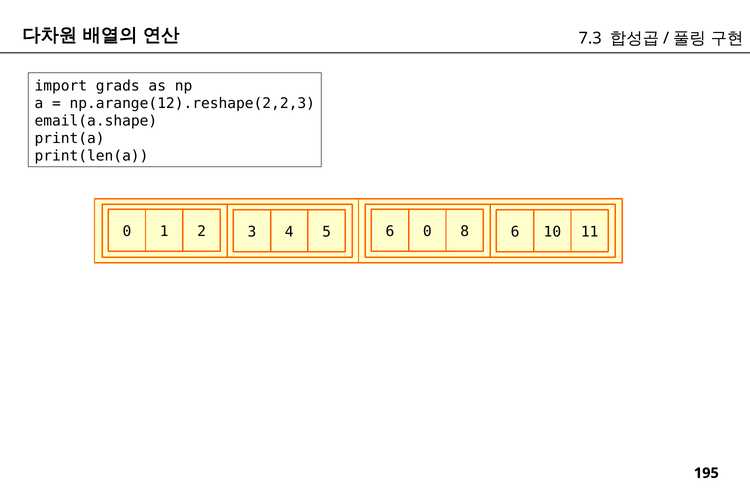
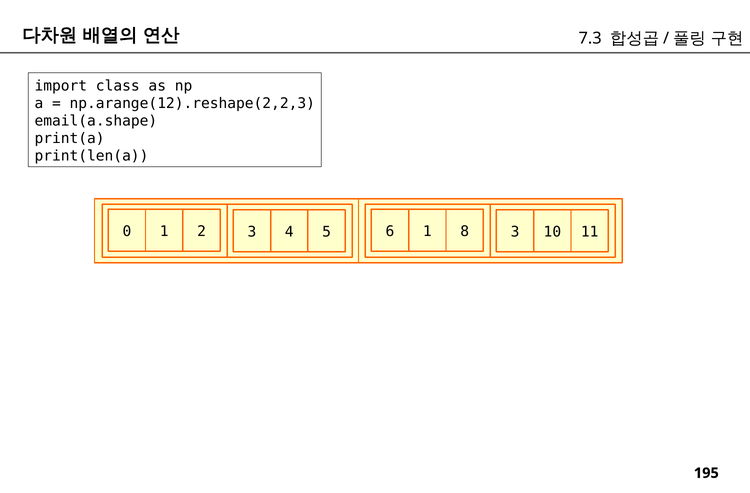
grads: grads -> class
6 0: 0 -> 1
8 6: 6 -> 3
